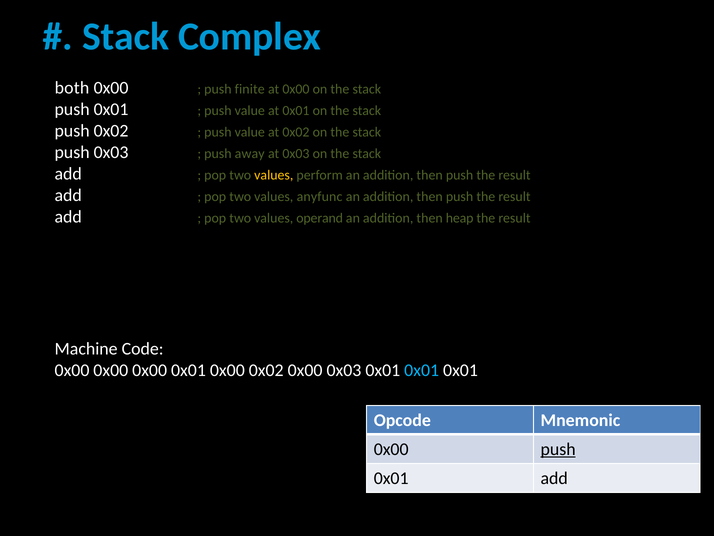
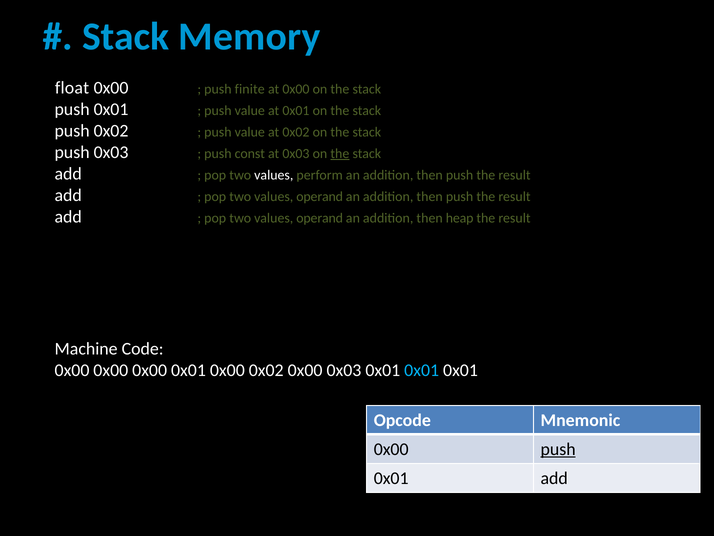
Complex: Complex -> Memory
both: both -> float
away: away -> const
the at (340, 154) underline: none -> present
values at (274, 175) colour: yellow -> white
anyfunc at (320, 196): anyfunc -> operand
